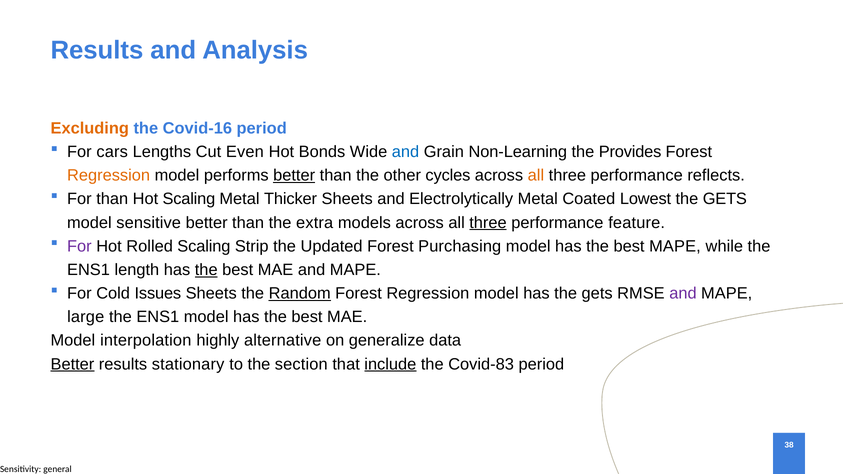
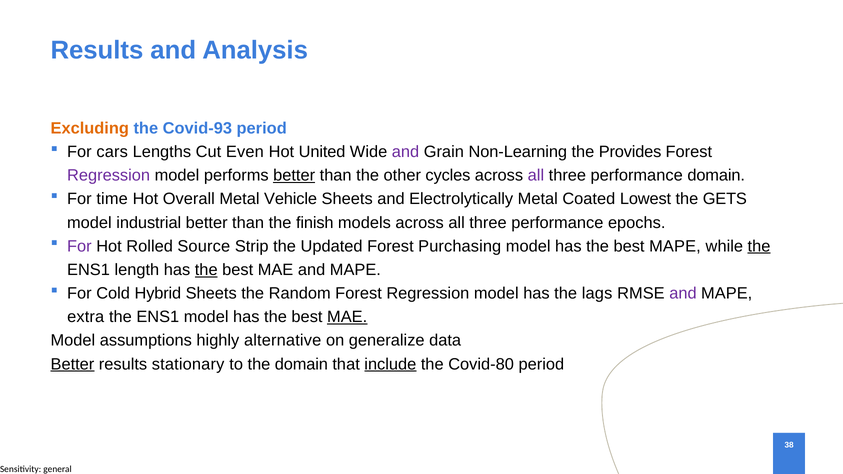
Covid-16: Covid-16 -> Covid-93
Bonds: Bonds -> United
and at (405, 152) colour: blue -> purple
Regression at (109, 176) colour: orange -> purple
all at (536, 176) colour: orange -> purple
performance reflects: reflects -> domain
For than: than -> time
Hot Scaling: Scaling -> Overall
Thicker: Thicker -> Vehicle
sensitive: sensitive -> industrial
extra: extra -> finish
three at (488, 223) underline: present -> none
feature: feature -> epochs
Rolled Scaling: Scaling -> Source
the at (759, 246) underline: none -> present
Issues: Issues -> Hybrid
Random underline: present -> none
has the gets: gets -> lags
large: large -> extra
MAE at (347, 317) underline: none -> present
interpolation: interpolation -> assumptions
the section: section -> domain
Covid-83: Covid-83 -> Covid-80
